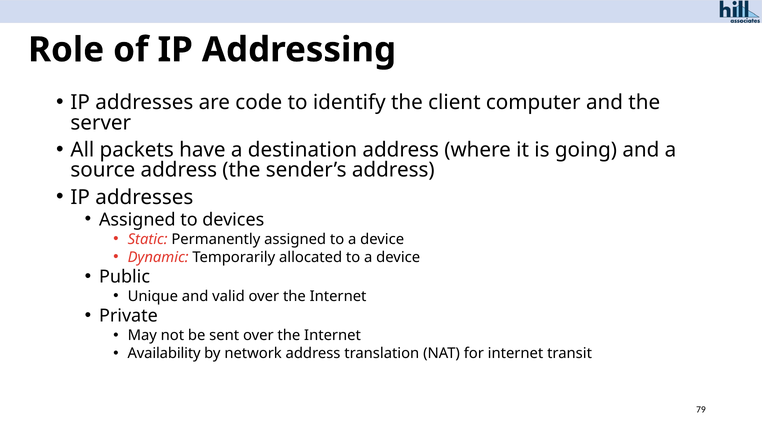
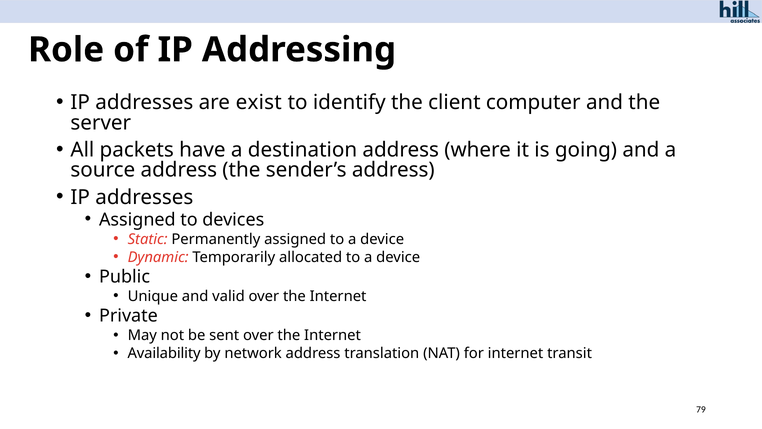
code: code -> exist
